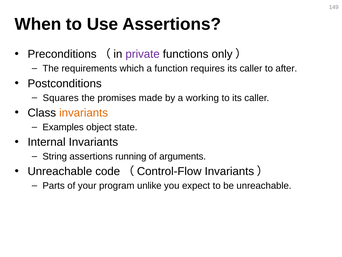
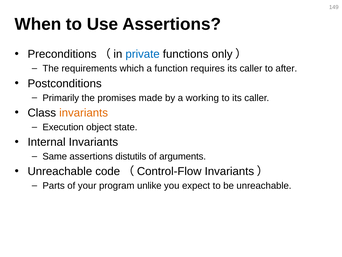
private colour: purple -> blue
Squares: Squares -> Primarily
Examples: Examples -> Execution
String: String -> Same
running: running -> distutils
